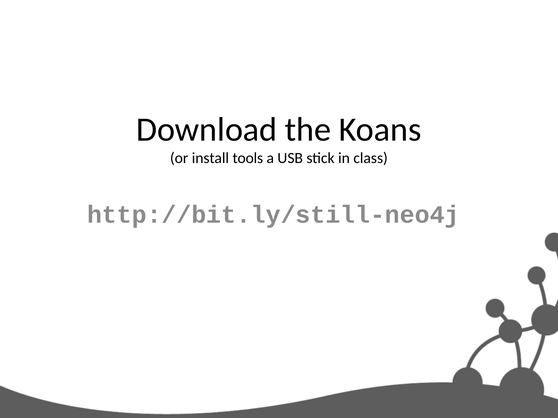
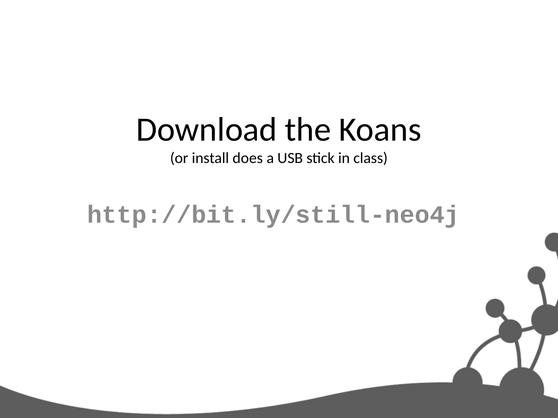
tools: tools -> does
